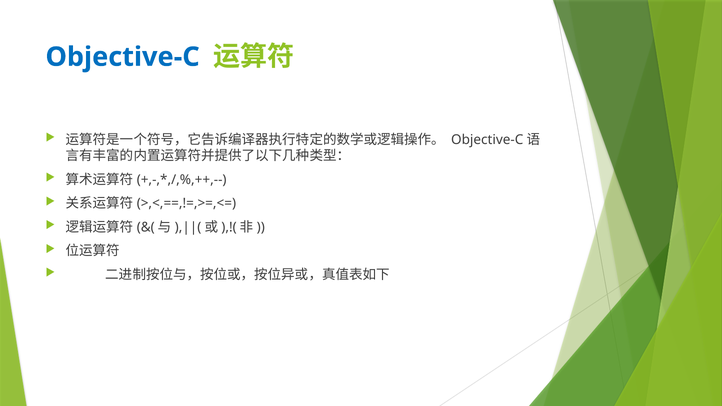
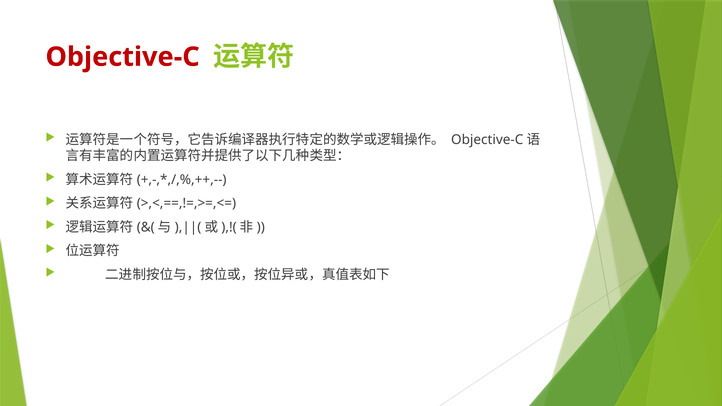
Objective-C colour: blue -> red
